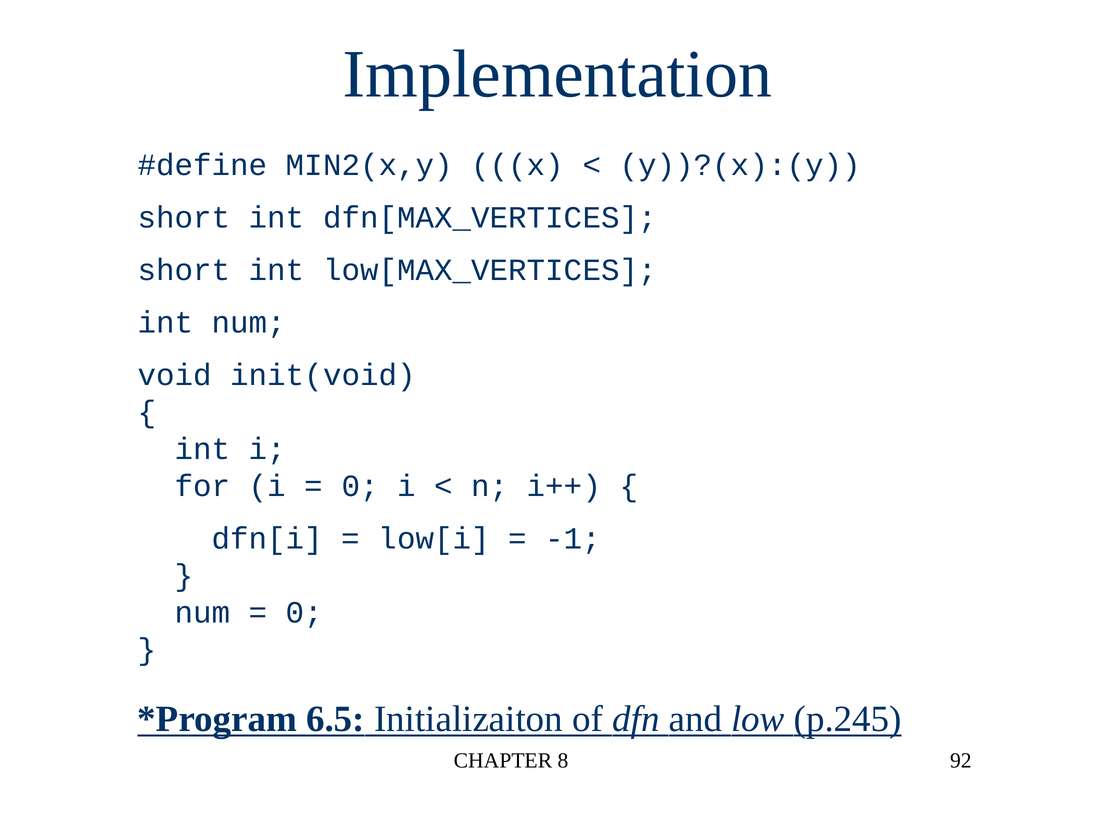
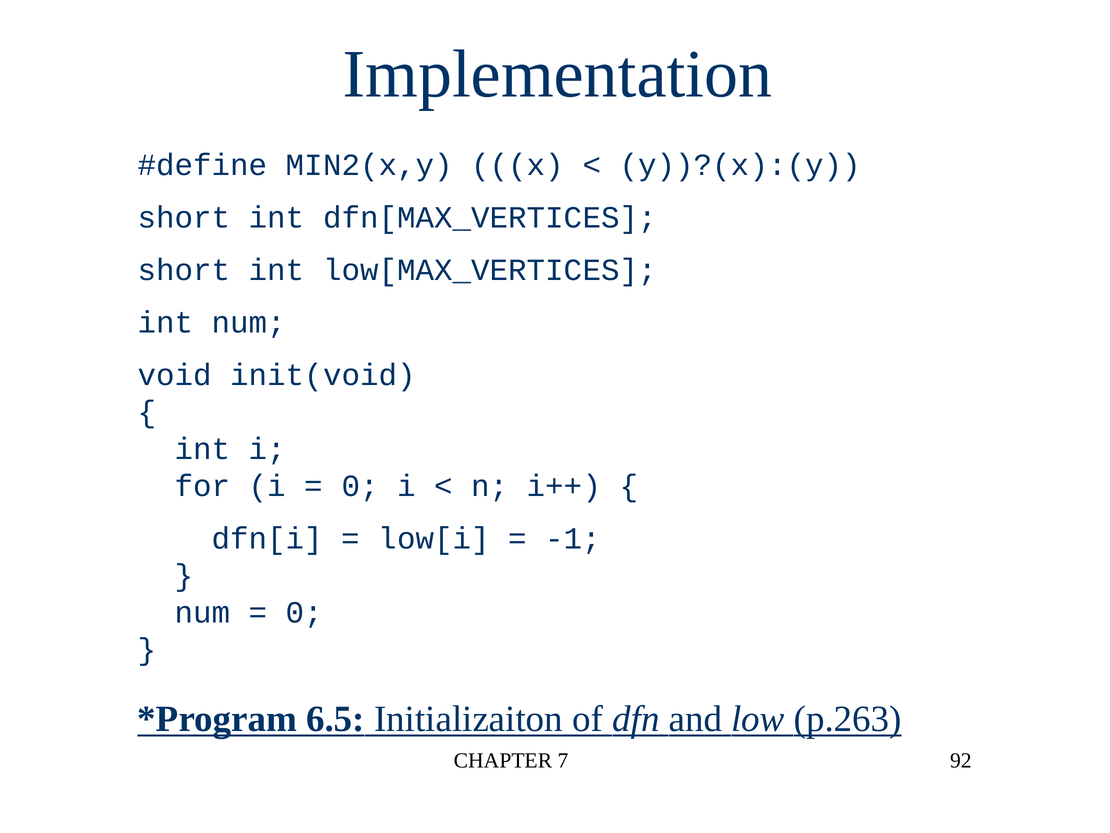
p.245: p.245 -> p.263
8: 8 -> 7
